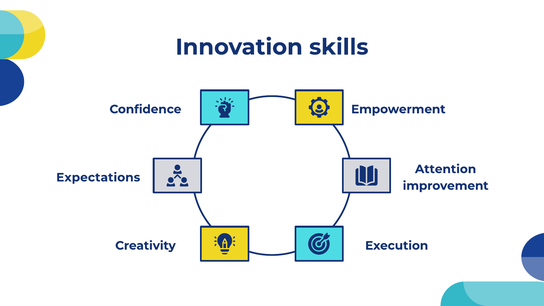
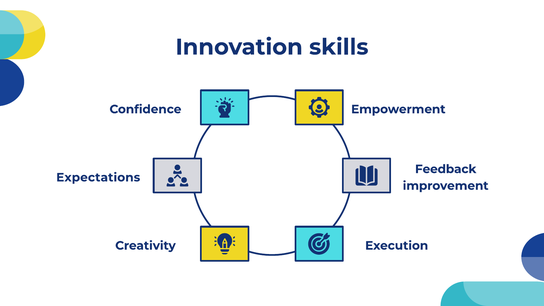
Attention: Attention -> Feedback
